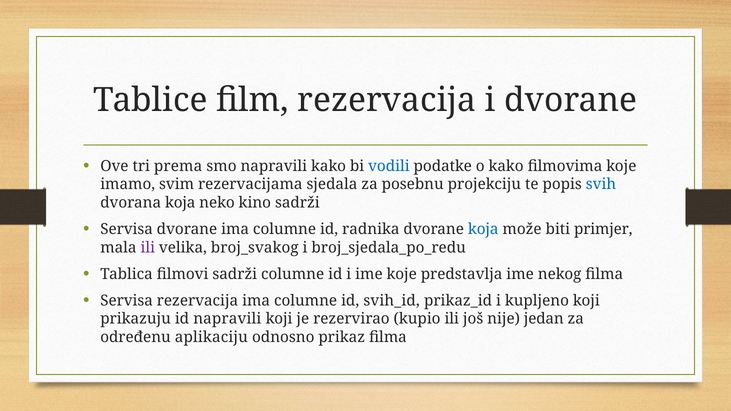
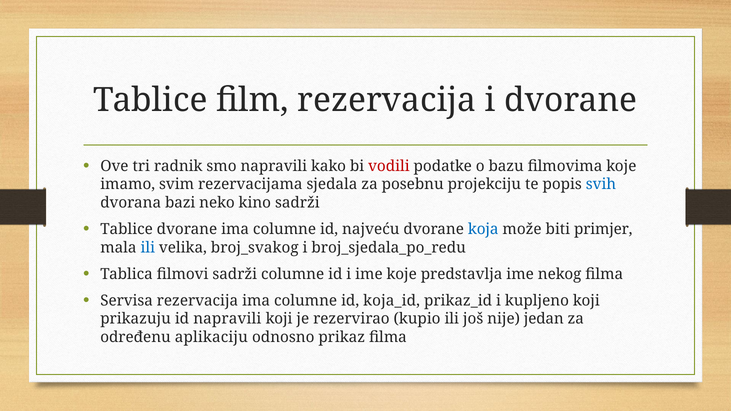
prema: prema -> radnik
vodili colour: blue -> red
o kako: kako -> bazu
dvorana koja: koja -> bazi
Servisa at (127, 229): Servisa -> Tablice
radnika: radnika -> najveću
ili at (148, 248) colour: purple -> blue
svih_id: svih_id -> koja_id
